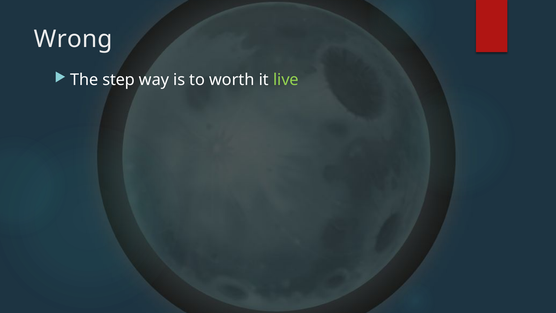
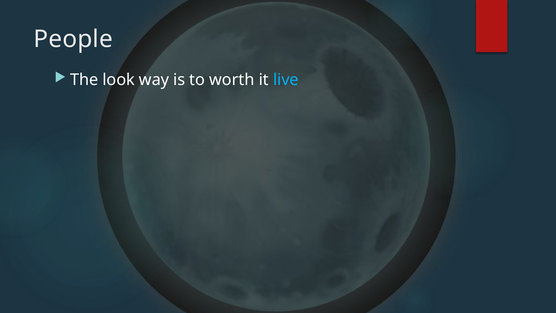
Wrong: Wrong -> People
step: step -> look
live colour: light green -> light blue
